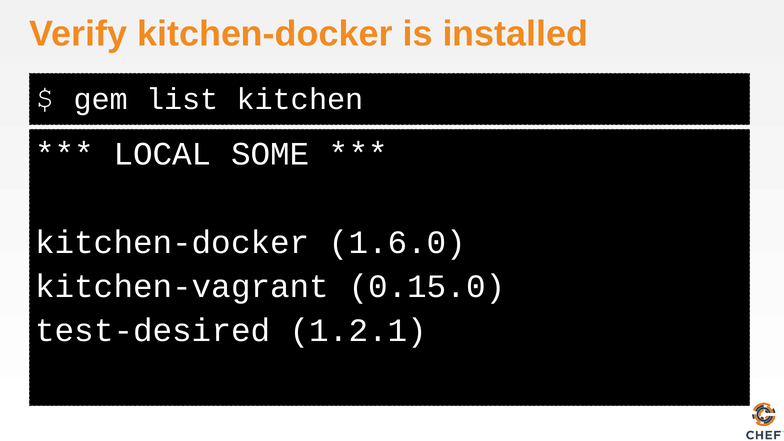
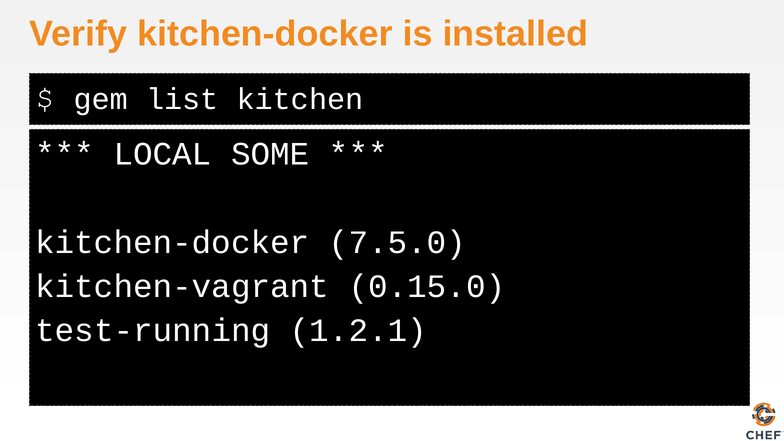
1.6.0: 1.6.0 -> 7.5.0
test-desired: test-desired -> test-running
